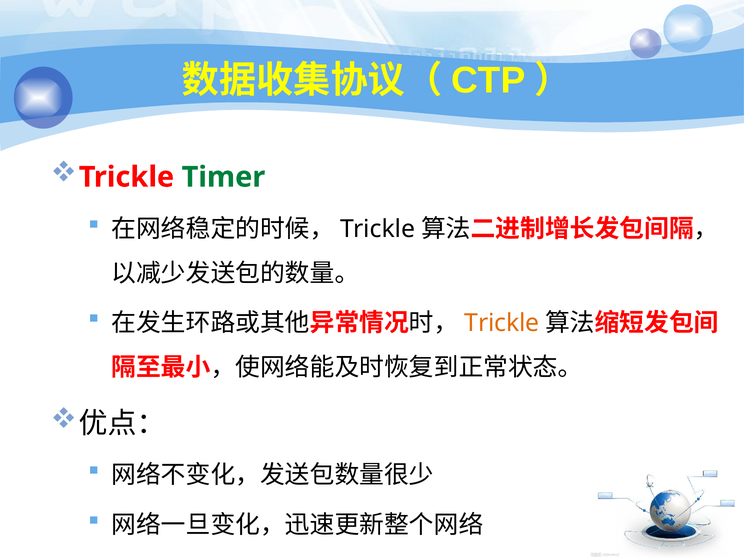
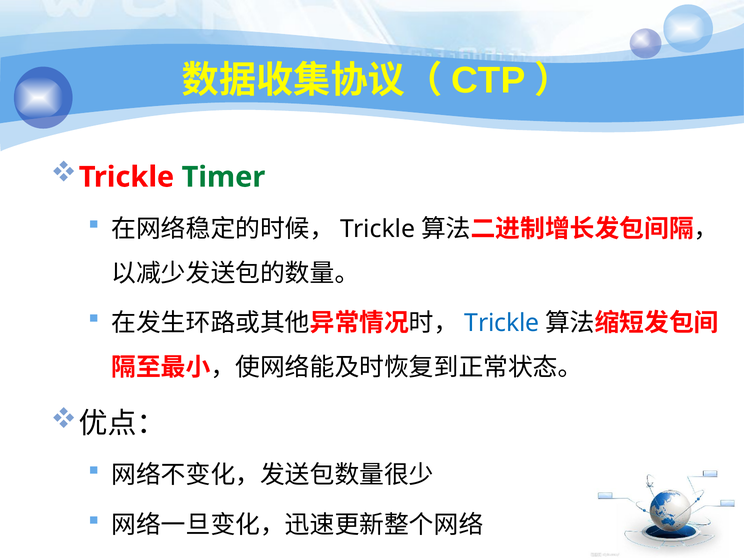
Trickle at (502, 323) colour: orange -> blue
